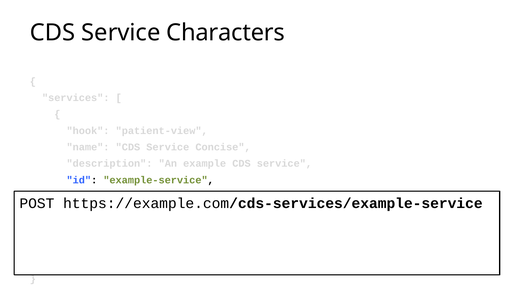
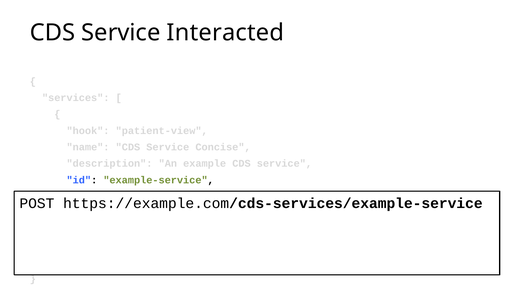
Characters: Characters -> Interacted
